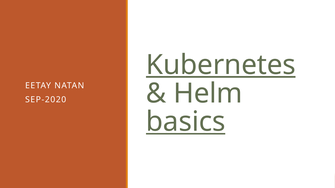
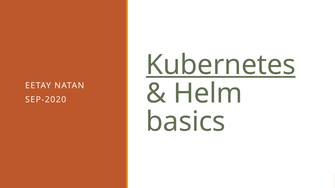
basics underline: present -> none
